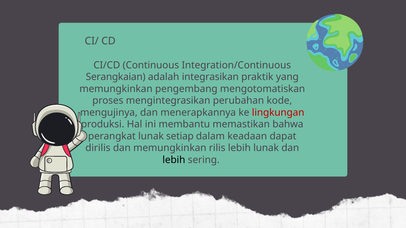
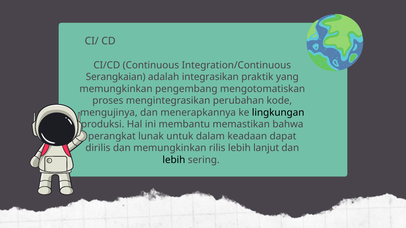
lingkungan colour: red -> black
setiap: setiap -> untuk
lebih lunak: lunak -> lanjut
